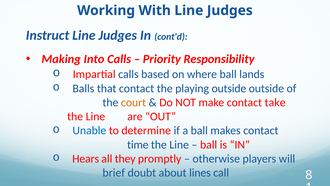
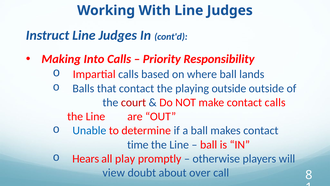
court colour: orange -> red
contact take: take -> calls
they: they -> play
brief: brief -> view
lines: lines -> over
